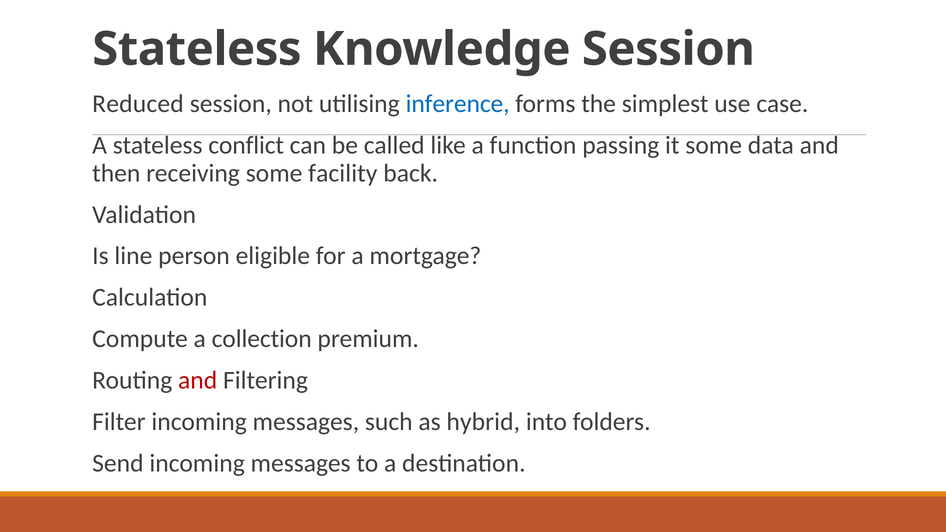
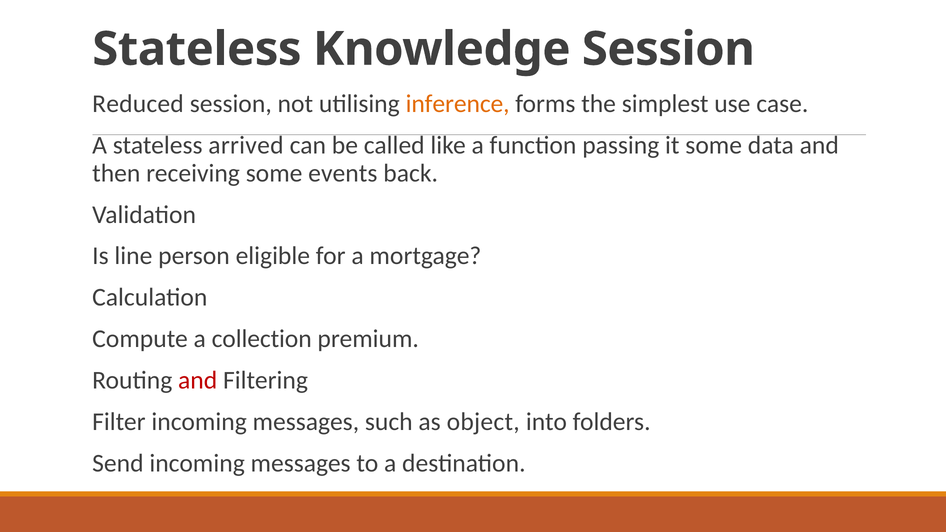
inference colour: blue -> orange
conflict: conflict -> arrived
facility: facility -> events
hybrid: hybrid -> object
